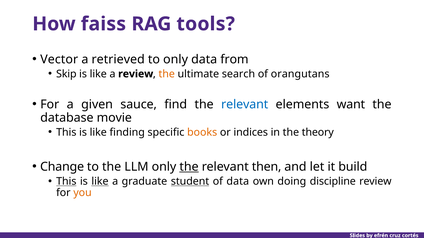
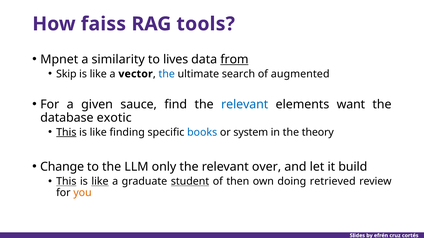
Vector: Vector -> Mpnet
retrieved: retrieved -> similarity
to only: only -> lives
from underline: none -> present
a review: review -> vector
the at (167, 74) colour: orange -> blue
orangutans: orangutans -> augmented
movie: movie -> exotic
This at (66, 132) underline: none -> present
books colour: orange -> blue
indices: indices -> system
the at (189, 167) underline: present -> none
then: then -> over
of data: data -> then
discipline: discipline -> retrieved
